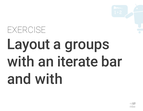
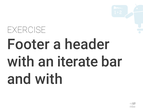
Layout: Layout -> Footer
groups: groups -> header
